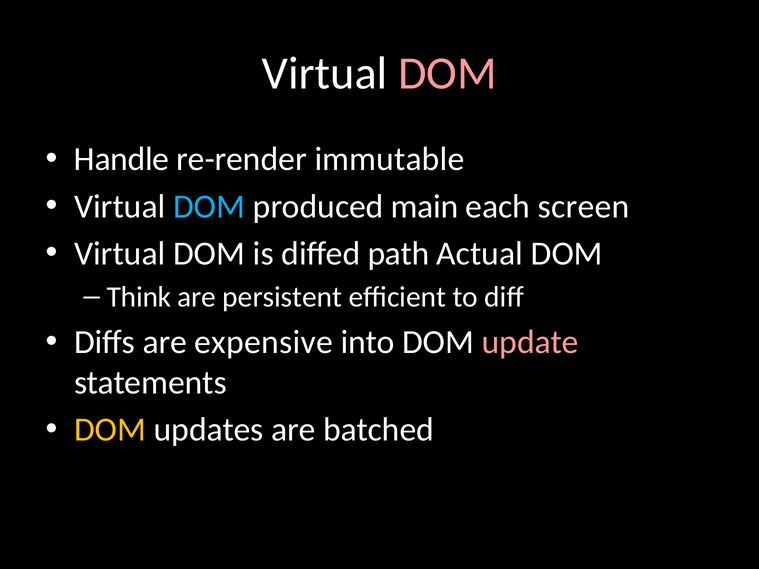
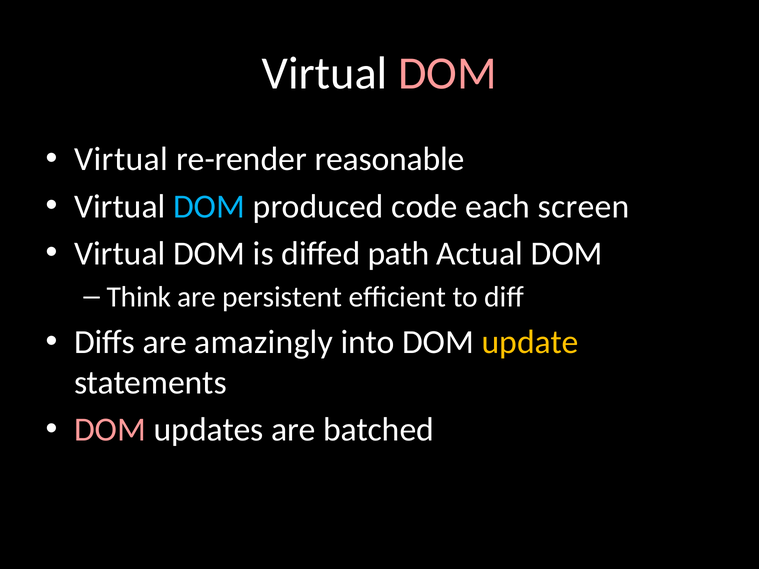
Handle at (122, 159): Handle -> Virtual
immutable: immutable -> reasonable
main: main -> code
expensive: expensive -> amazingly
update colour: pink -> yellow
DOM at (110, 430) colour: yellow -> pink
